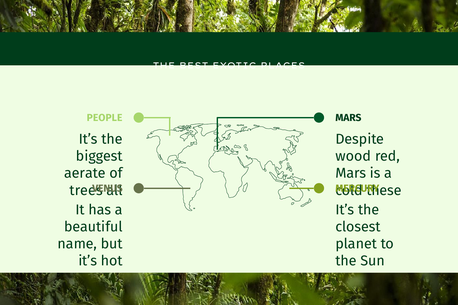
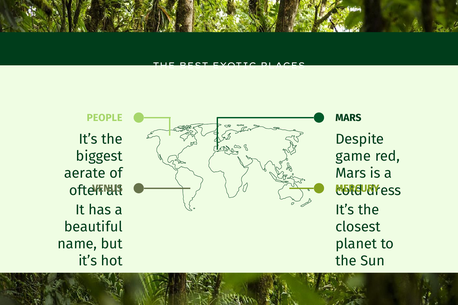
wood: wood -> game
trees: trees -> often
these: these -> dress
